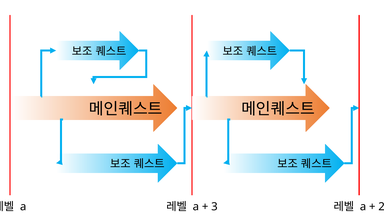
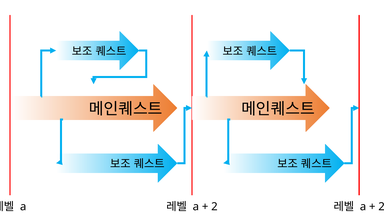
3 at (214, 207): 3 -> 2
